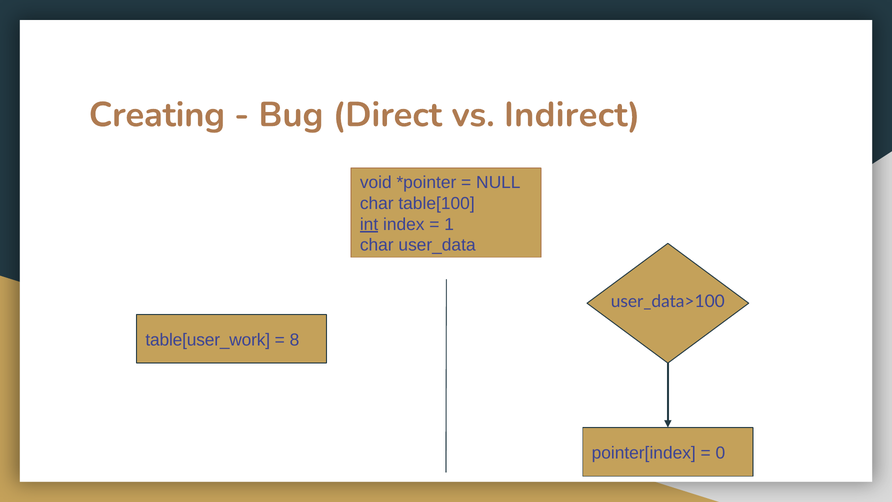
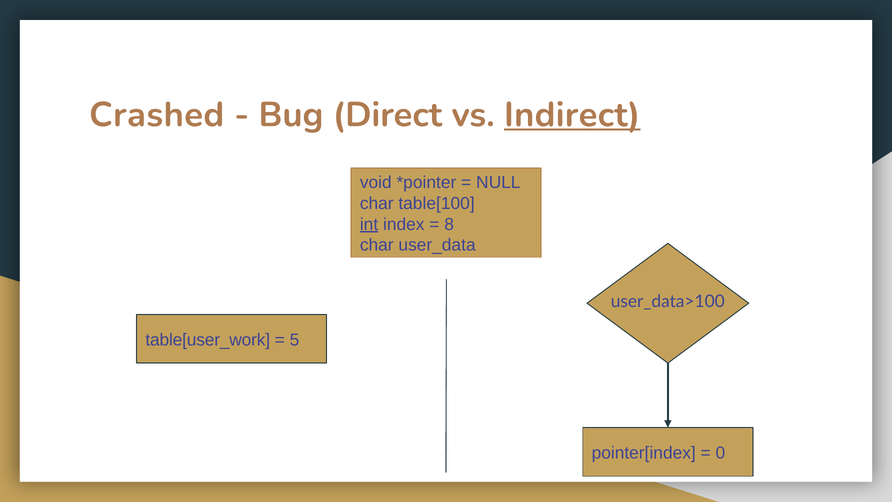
Creating: Creating -> Crashed
Indirect underline: none -> present
1: 1 -> 8
8: 8 -> 5
